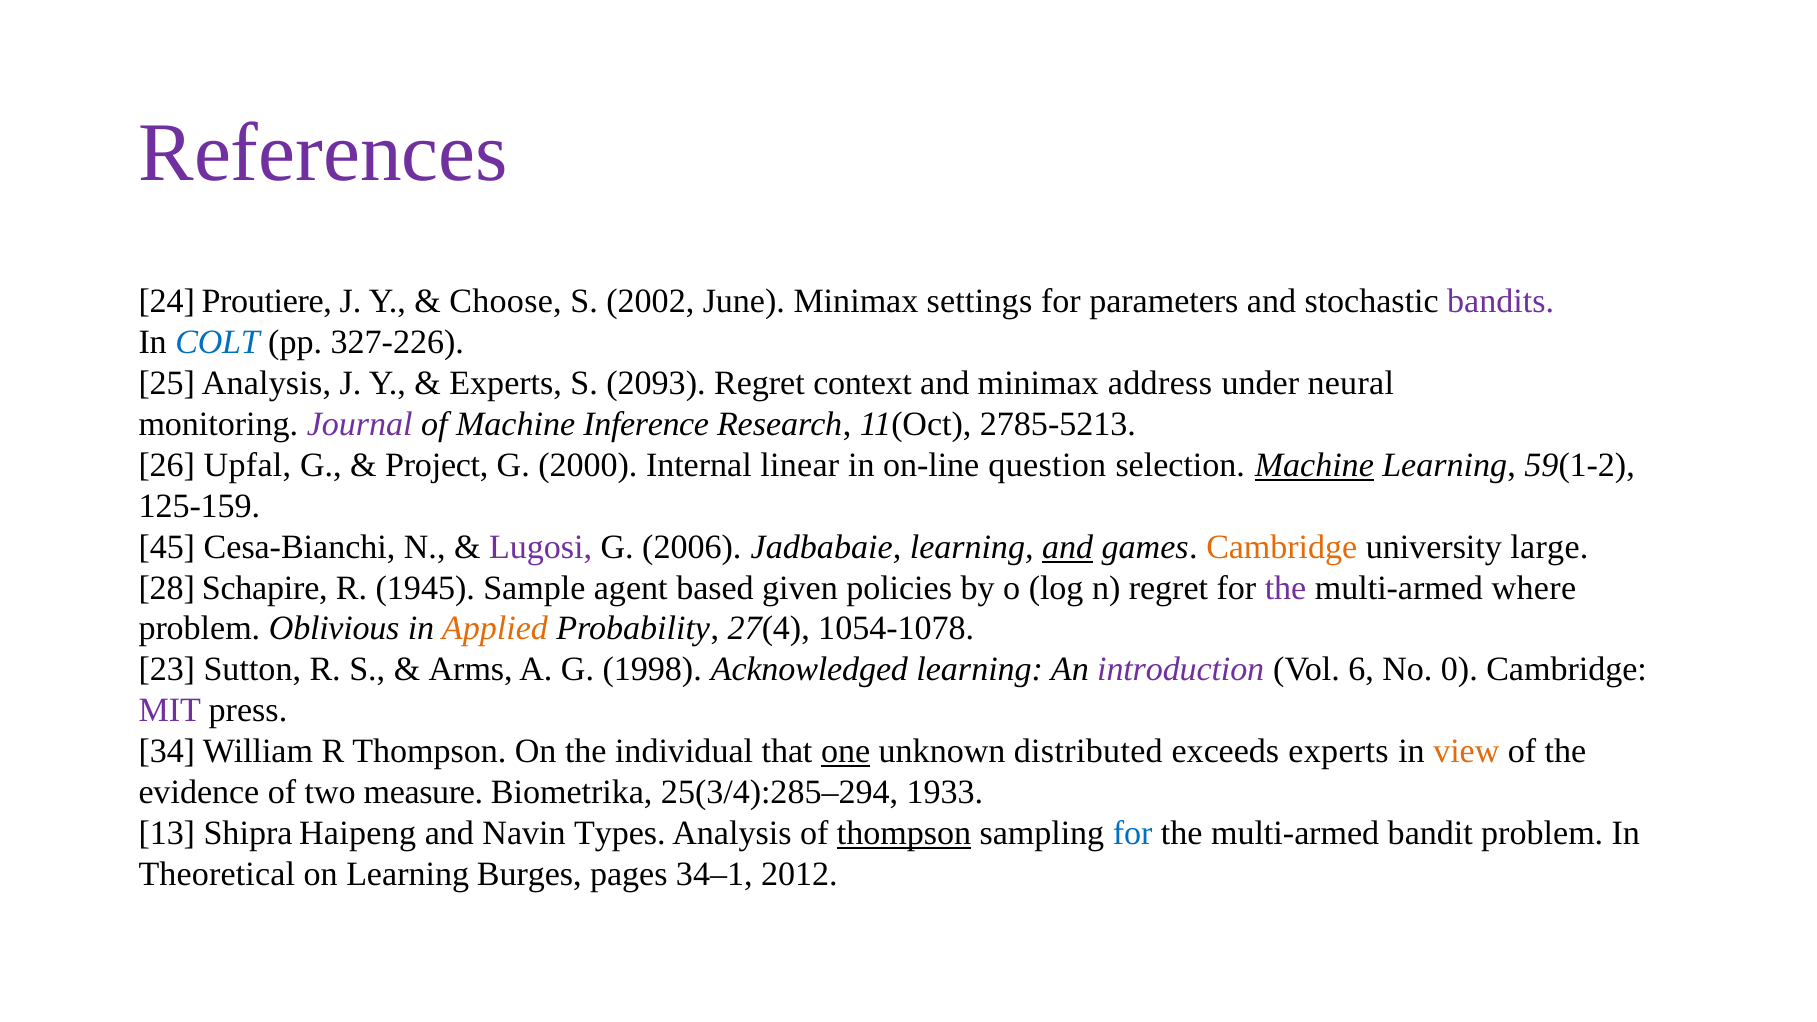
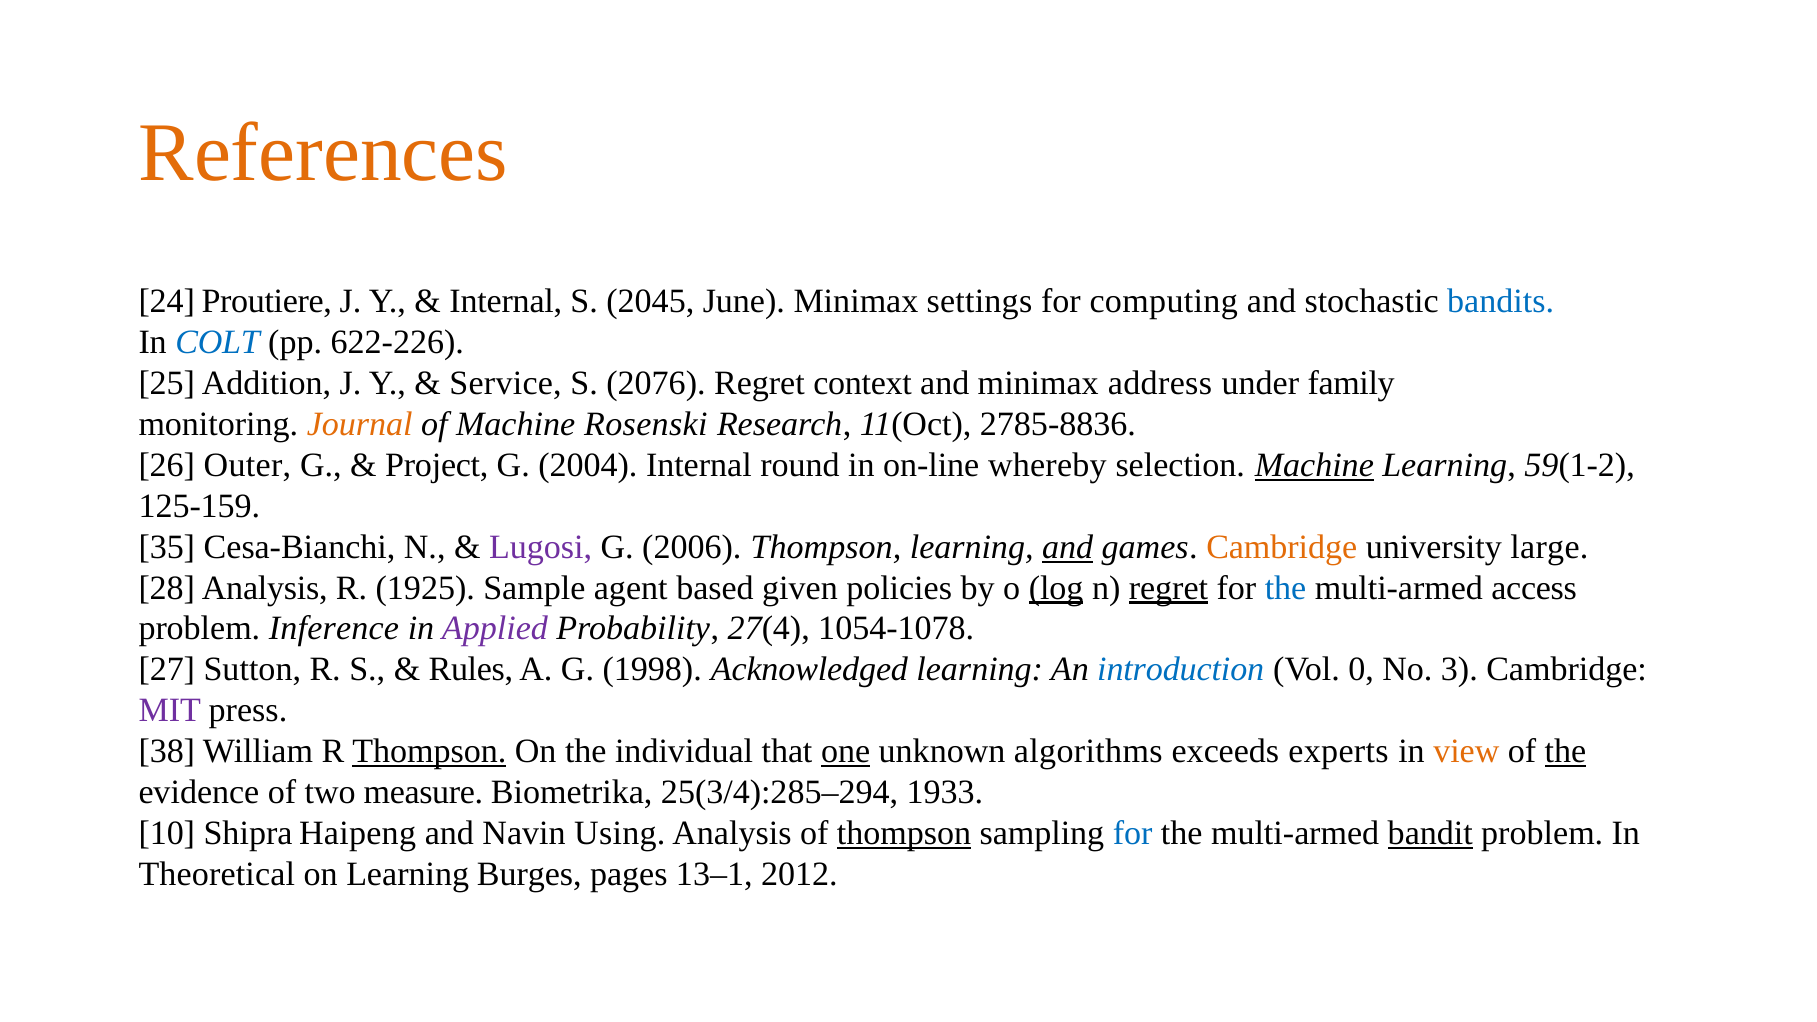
References colour: purple -> orange
Choose at (506, 302): Choose -> Internal
2002: 2002 -> 2045
parameters: parameters -> computing
bandits colour: purple -> blue
327-226: 327-226 -> 622-226
25 Analysis: Analysis -> Addition
Experts at (506, 383): Experts -> Service
2093: 2093 -> 2076
neural: neural -> family
Journal colour: purple -> orange
Inference: Inference -> Rosenski
2785-5213: 2785-5213 -> 2785-8836
Upfal: Upfal -> Outer
2000: 2000 -> 2004
linear: linear -> round
question: question -> whereby
45: 45 -> 35
2006 Jadbabaie: Jadbabaie -> Thompson
28 Schapire: Schapire -> Analysis
1945: 1945 -> 1925
log underline: none -> present
regret at (1168, 588) underline: none -> present
the at (1286, 588) colour: purple -> blue
where: where -> access
Oblivious: Oblivious -> Inference
Applied colour: orange -> purple
23: 23 -> 27
Arms: Arms -> Rules
introduction colour: purple -> blue
6: 6 -> 0
0: 0 -> 3
34: 34 -> 38
Thompson at (429, 751) underline: none -> present
distributed: distributed -> algorithms
the at (1565, 751) underline: none -> present
13: 13 -> 10
Types: Types -> Using
bandit underline: none -> present
34–1: 34–1 -> 13–1
